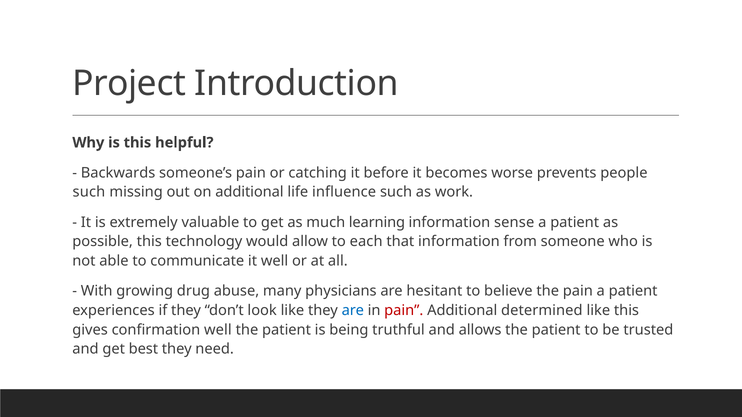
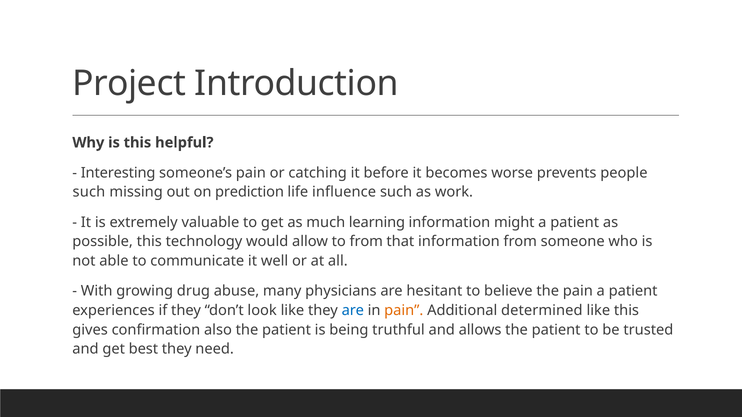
Backwards: Backwards -> Interesting
on additional: additional -> prediction
sense: sense -> might
to each: each -> from
pain at (404, 311) colour: red -> orange
confirmation well: well -> also
